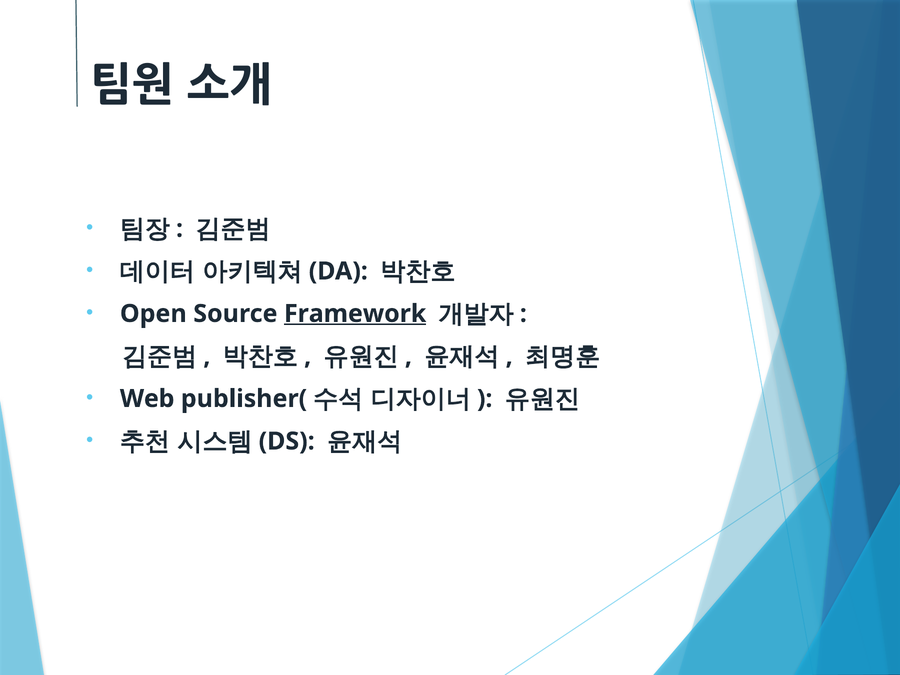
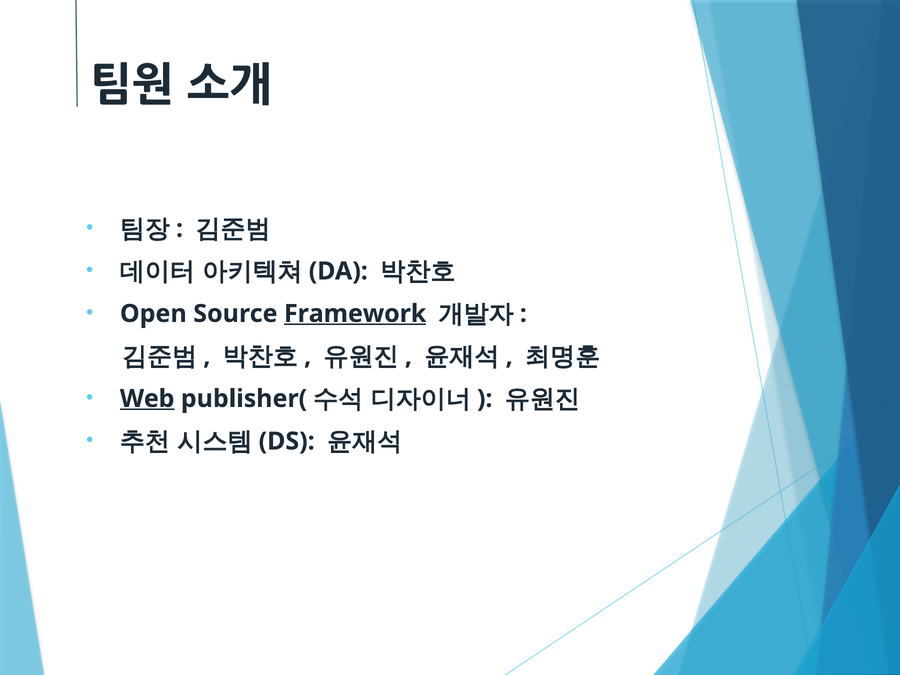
Web underline: none -> present
